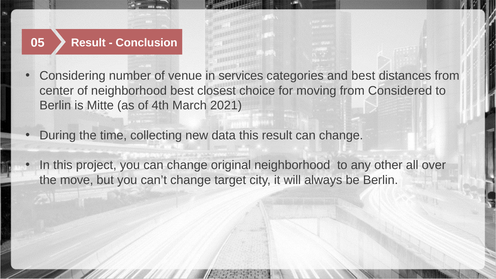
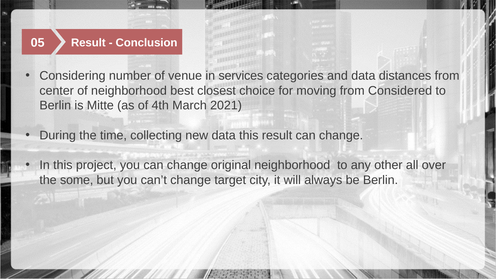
and best: best -> data
move: move -> some
